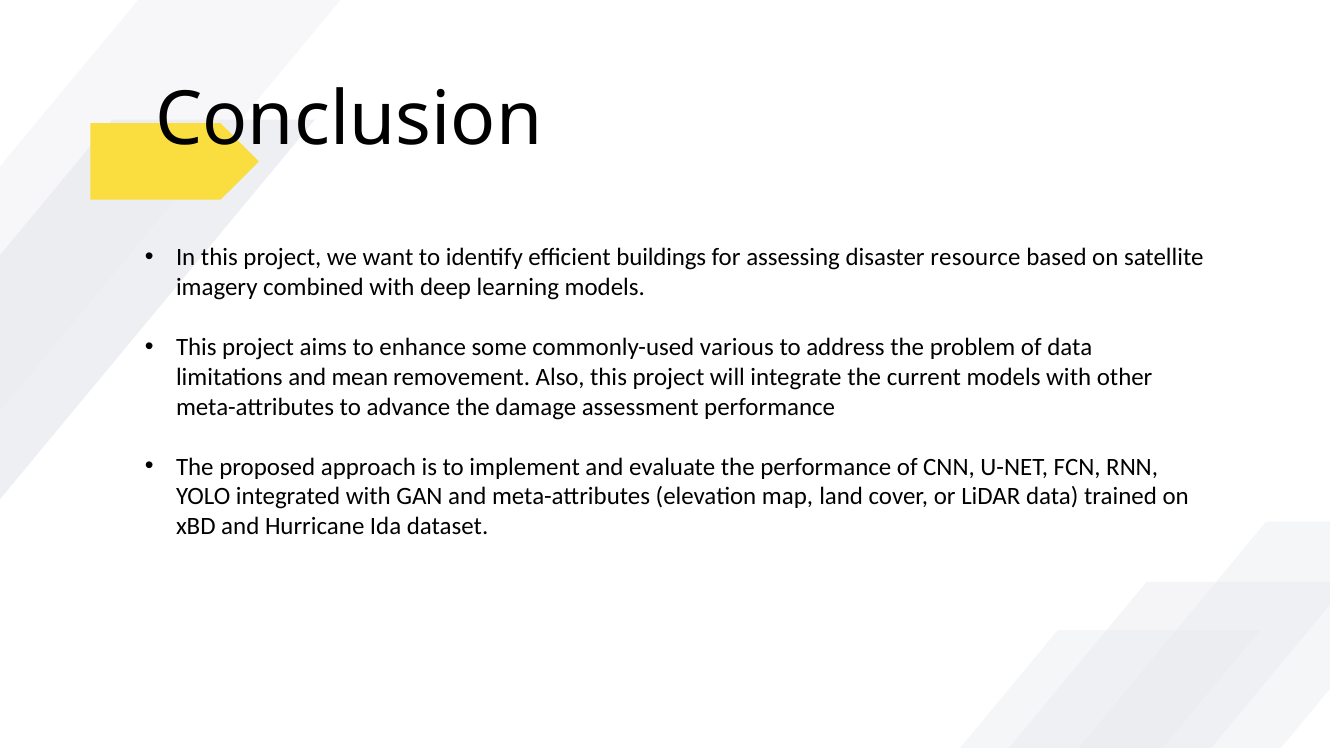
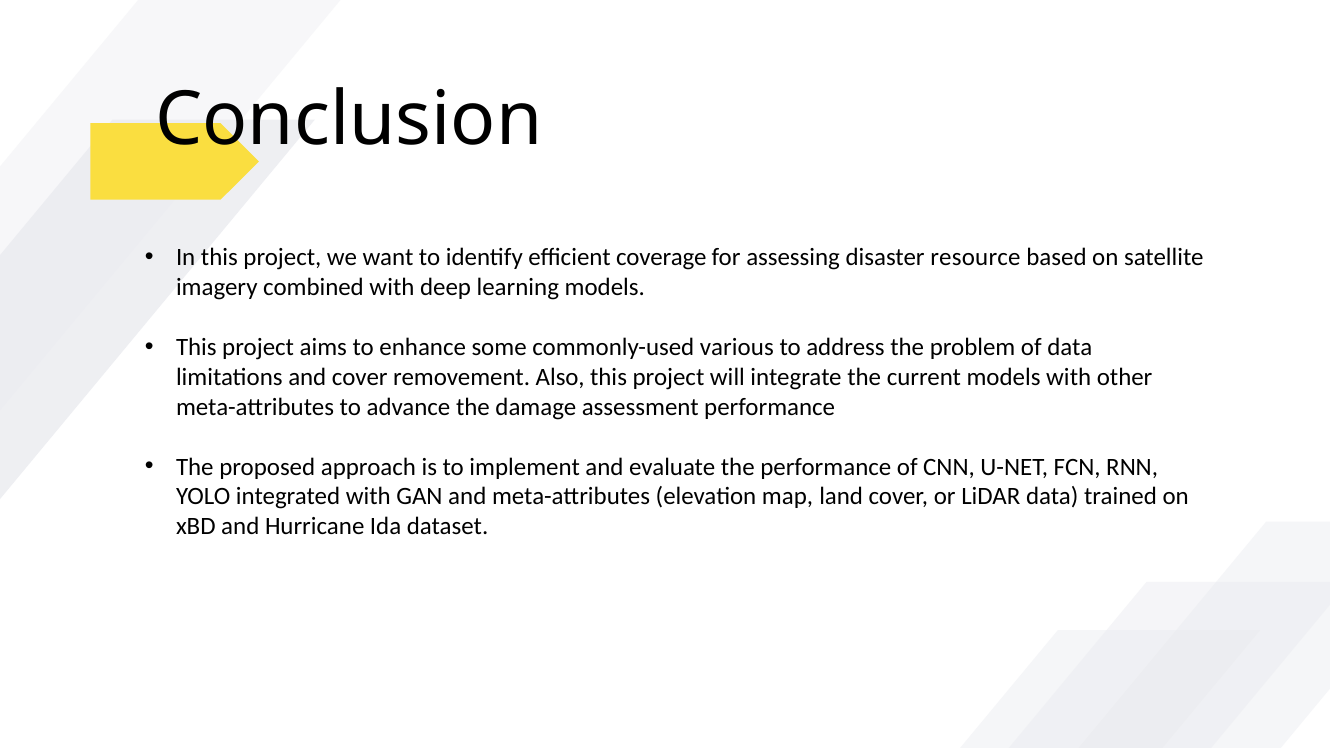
buildings: buildings -> coverage
and mean: mean -> cover
